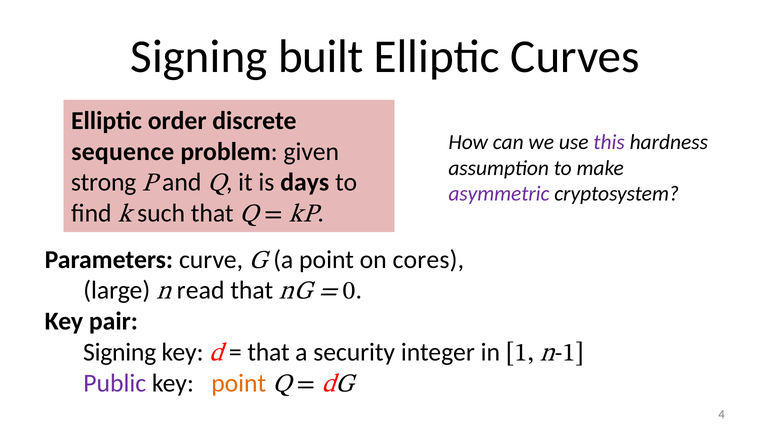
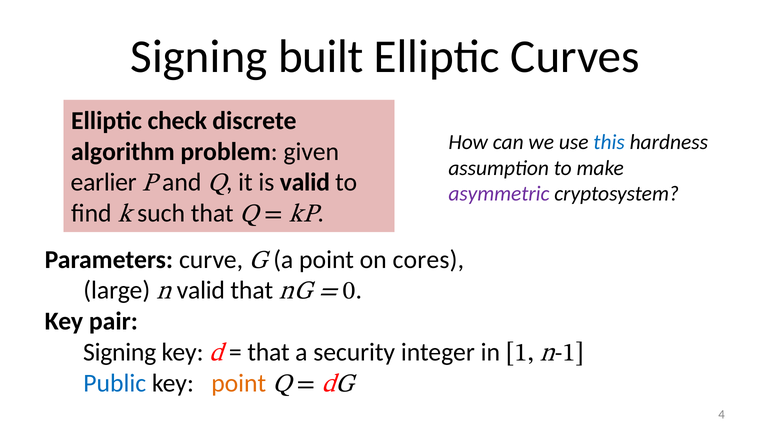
order: order -> check
this colour: purple -> blue
sequence: sequence -> algorithm
strong: strong -> earlier
is days: days -> valid
read at (201, 290): read -> valid
Public colour: purple -> blue
